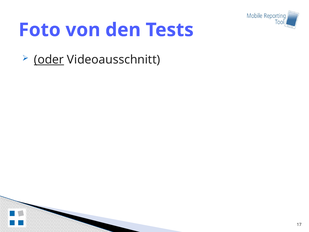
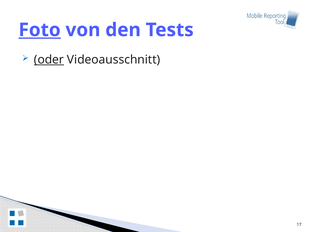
Foto underline: none -> present
